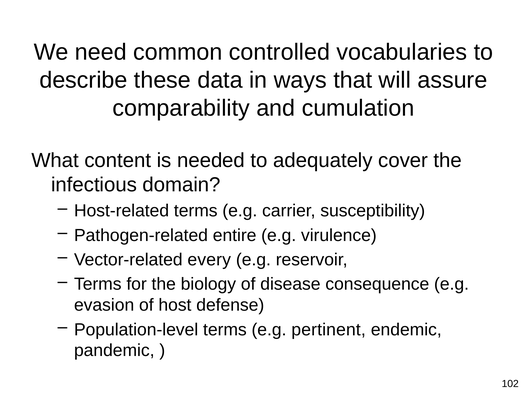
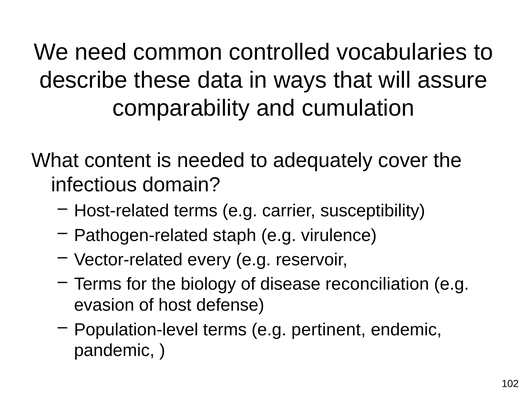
entire: entire -> staph
consequence: consequence -> reconciliation
